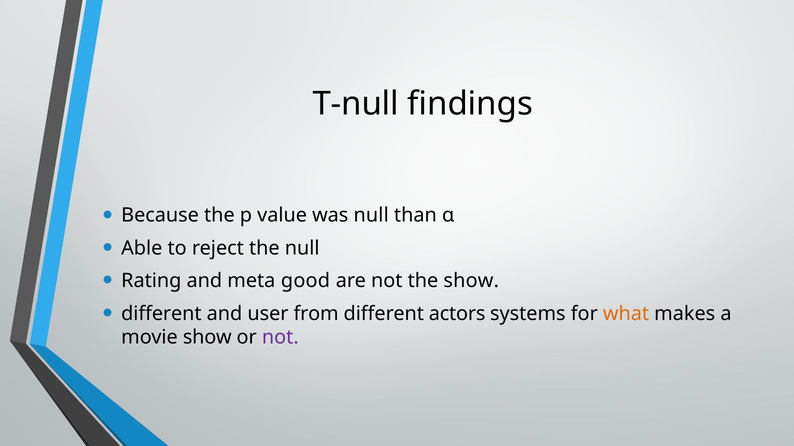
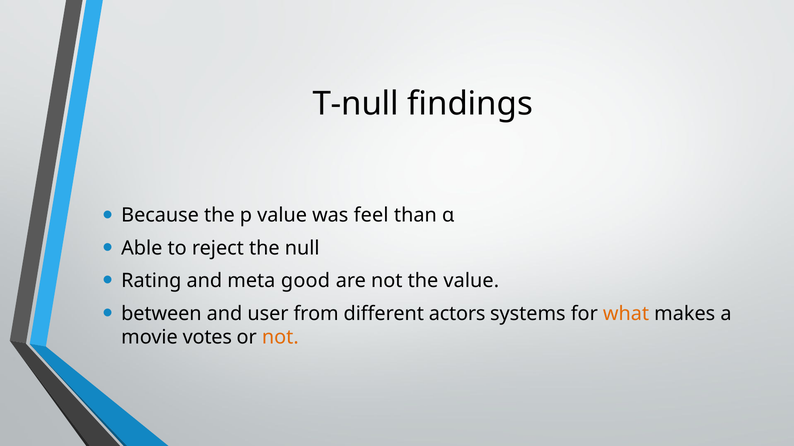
was null: null -> feel
the show: show -> value
different at (161, 314): different -> between
movie show: show -> votes
not at (280, 338) colour: purple -> orange
